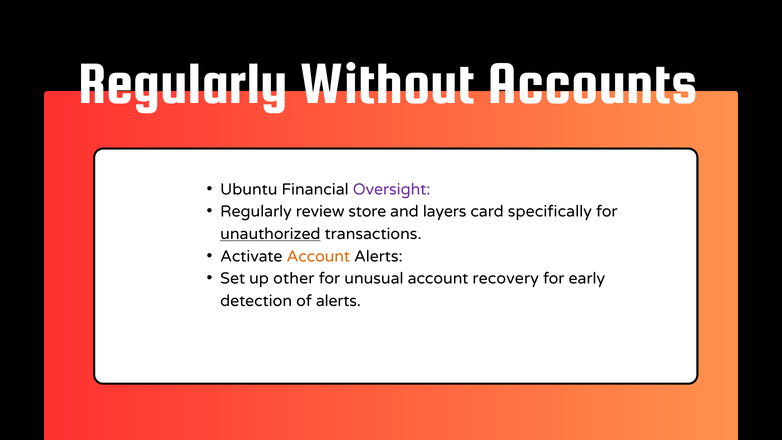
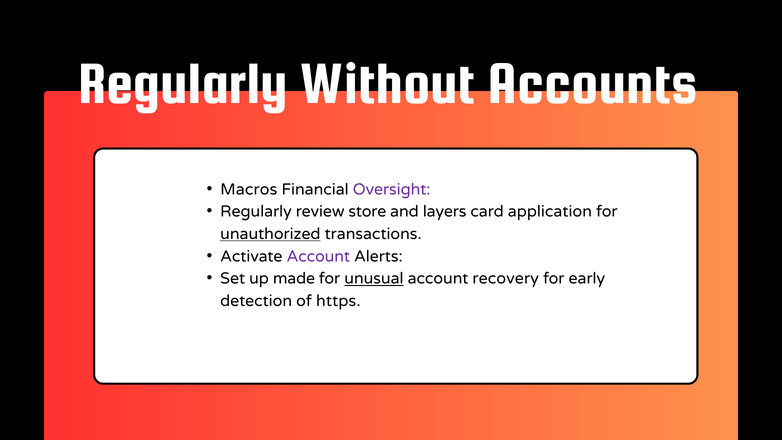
Ubuntu: Ubuntu -> Macros
specifically: specifically -> application
Account at (318, 256) colour: orange -> purple
other: other -> made
unusual underline: none -> present
of alerts: alerts -> https
